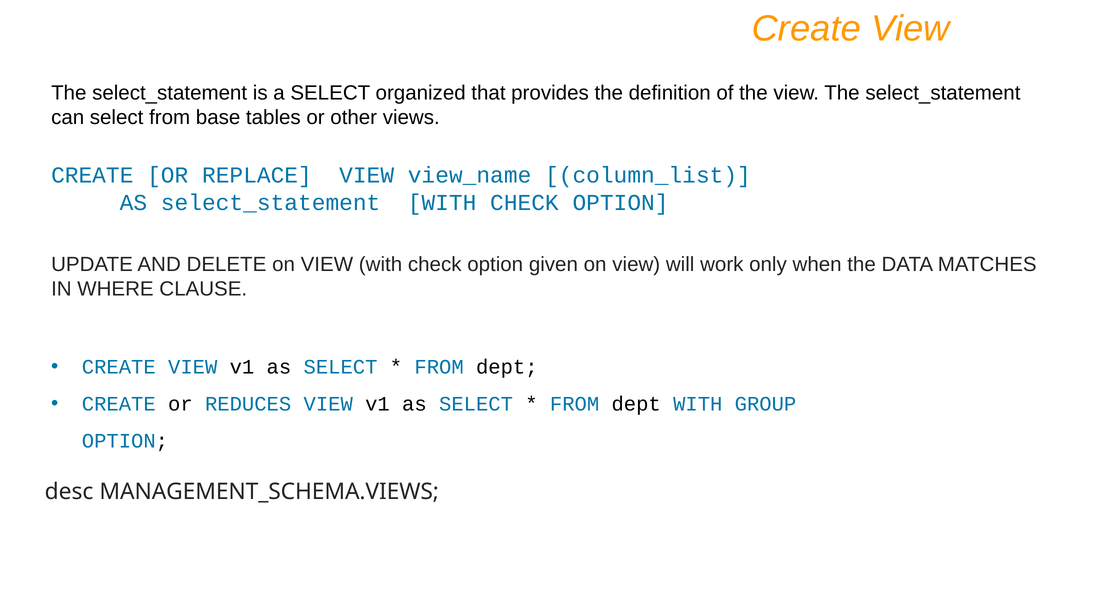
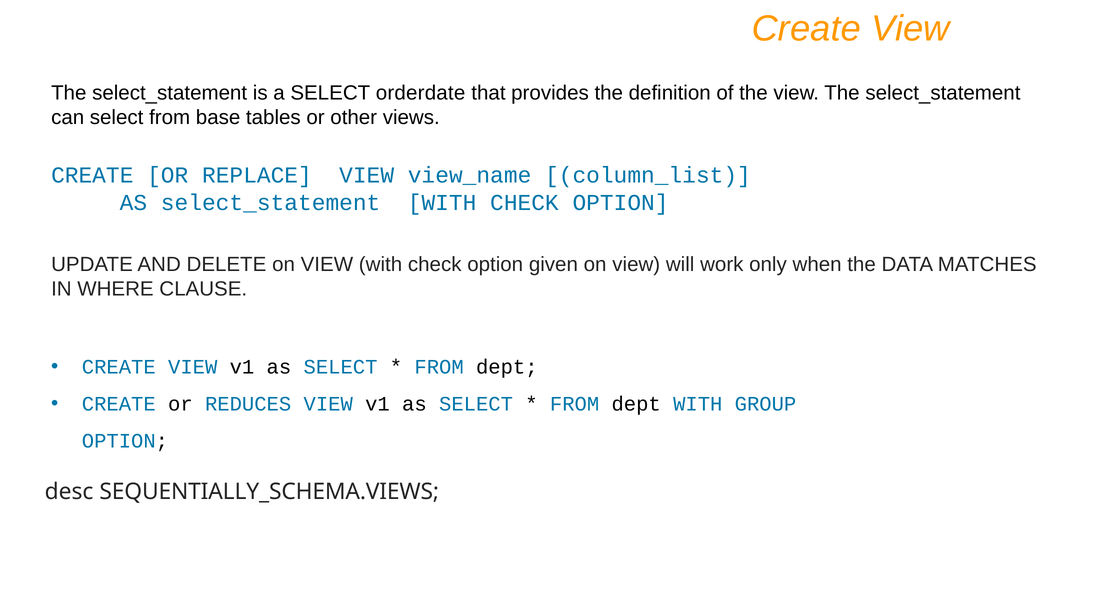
organized: organized -> orderdate
MANAGEMENT_SCHEMA.VIEWS: MANAGEMENT_SCHEMA.VIEWS -> SEQUENTIALLY_SCHEMA.VIEWS
